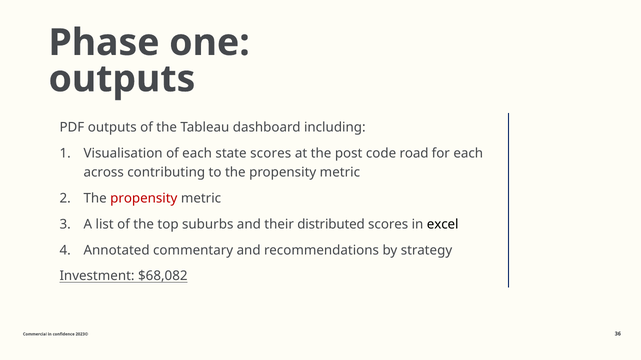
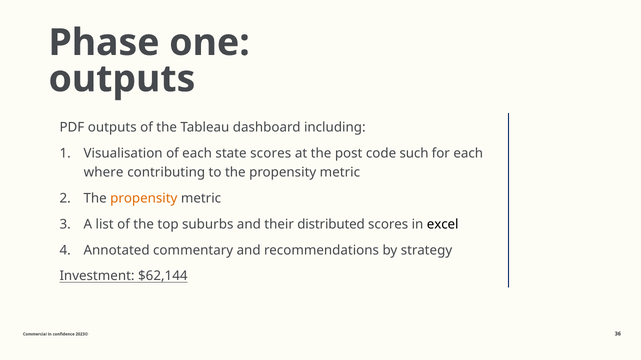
road: road -> such
across: across -> where
propensity at (144, 199) colour: red -> orange
$68,082: $68,082 -> $62,144
